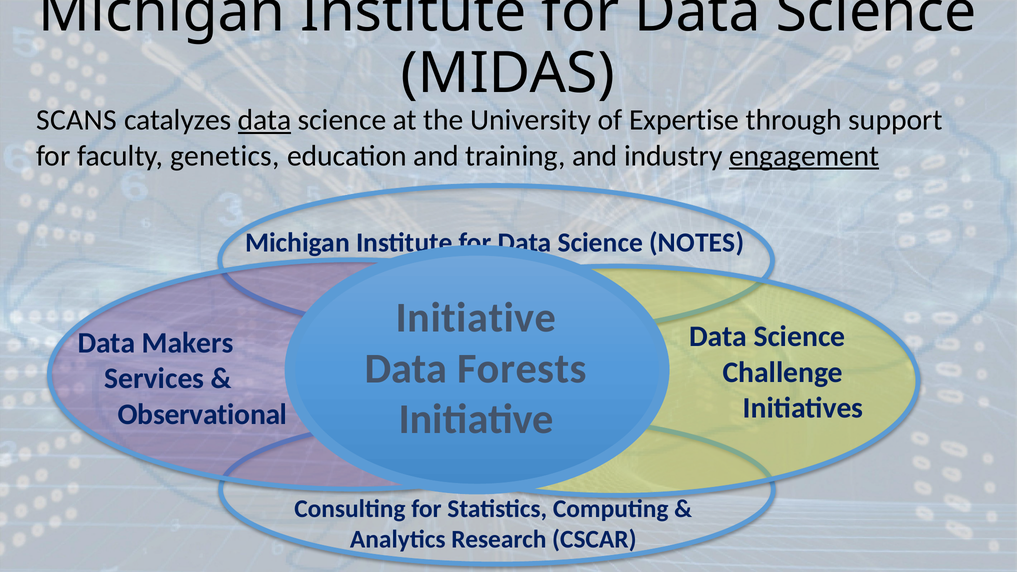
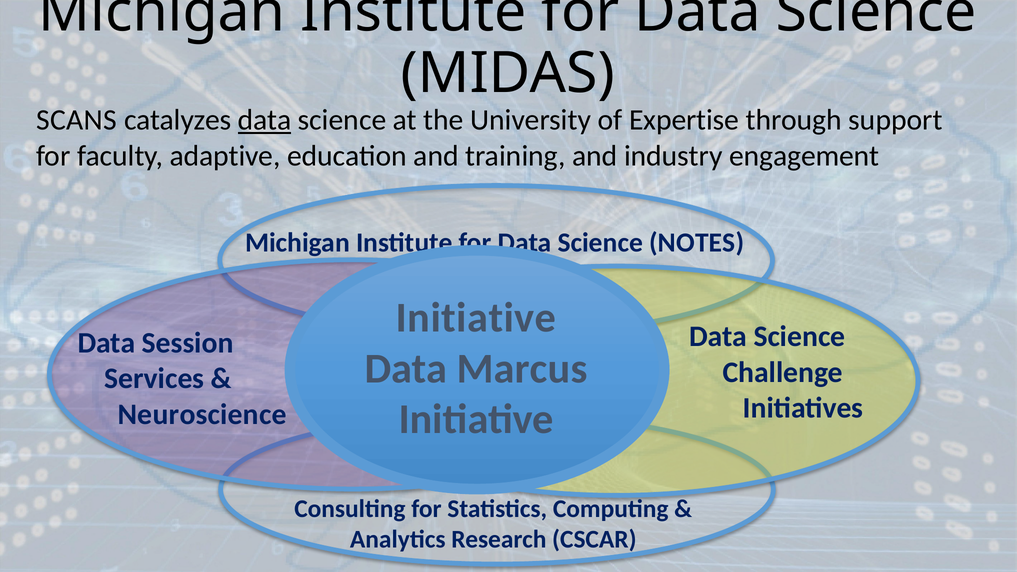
genetics: genetics -> adaptive
engagement underline: present -> none
Makers: Makers -> Session
Forests: Forests -> Marcus
Observational: Observational -> Neuroscience
